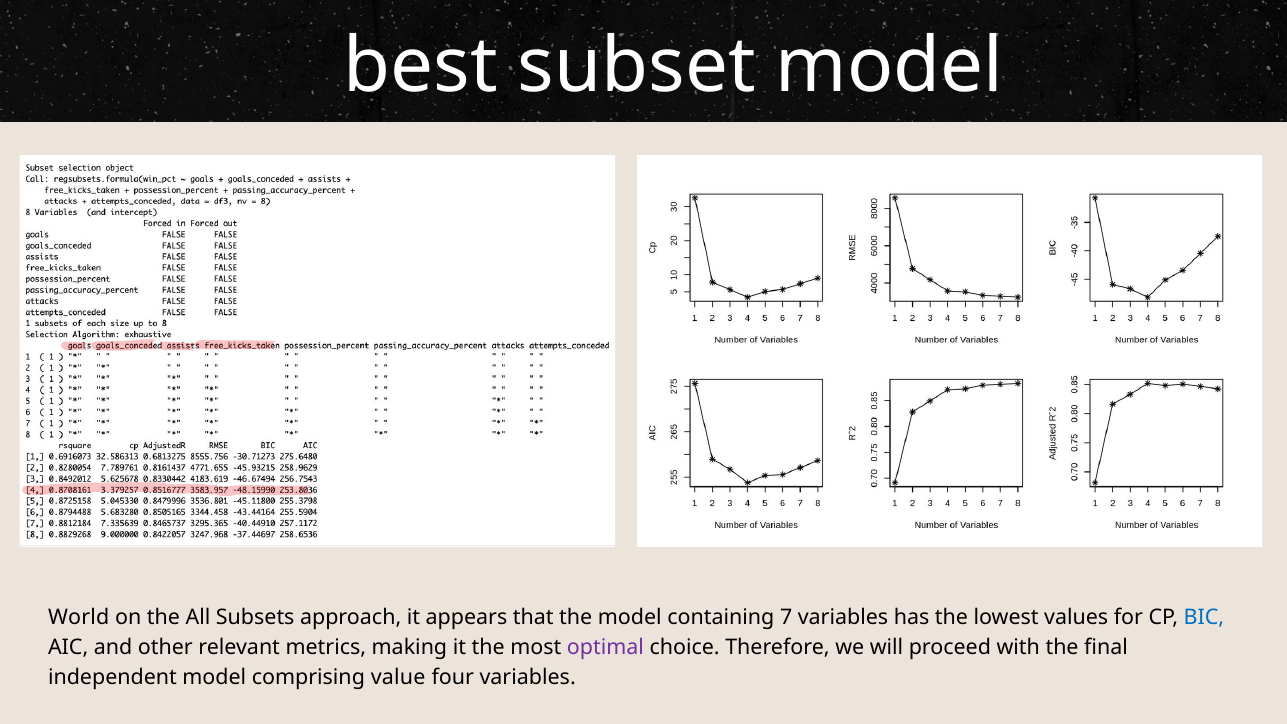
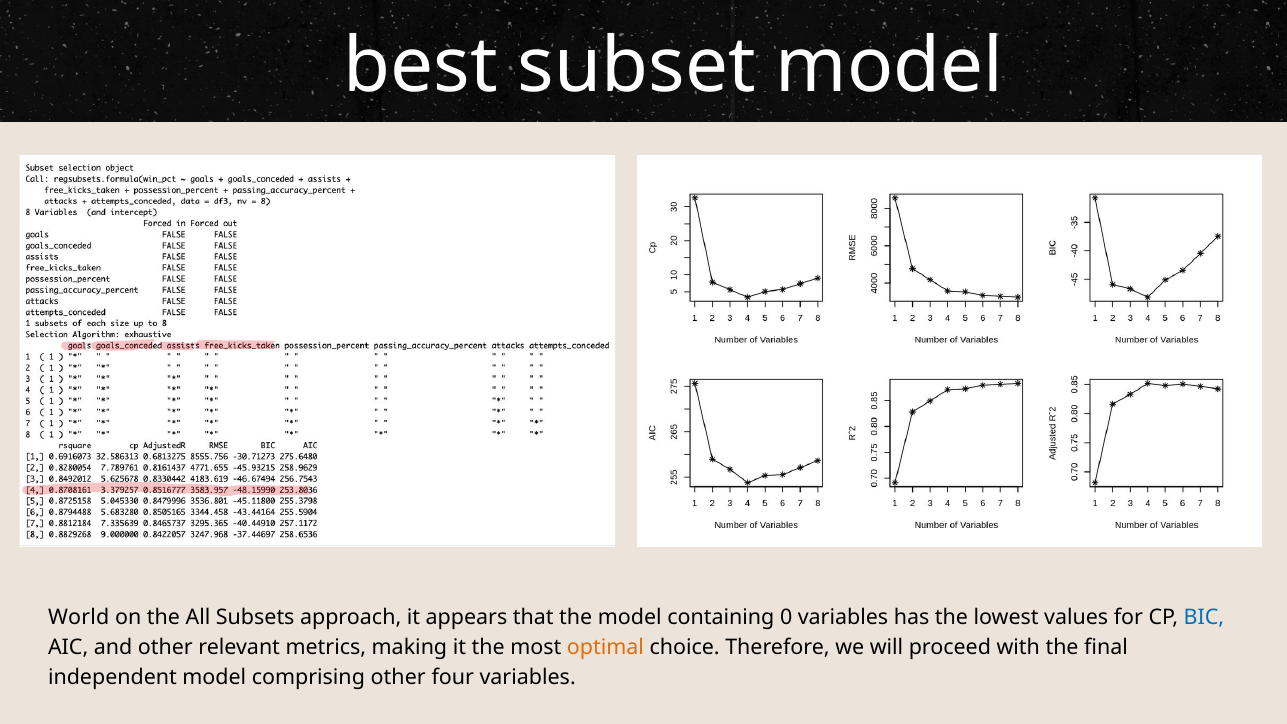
7: 7 -> 0
optimal colour: purple -> orange
comprising value: value -> other
